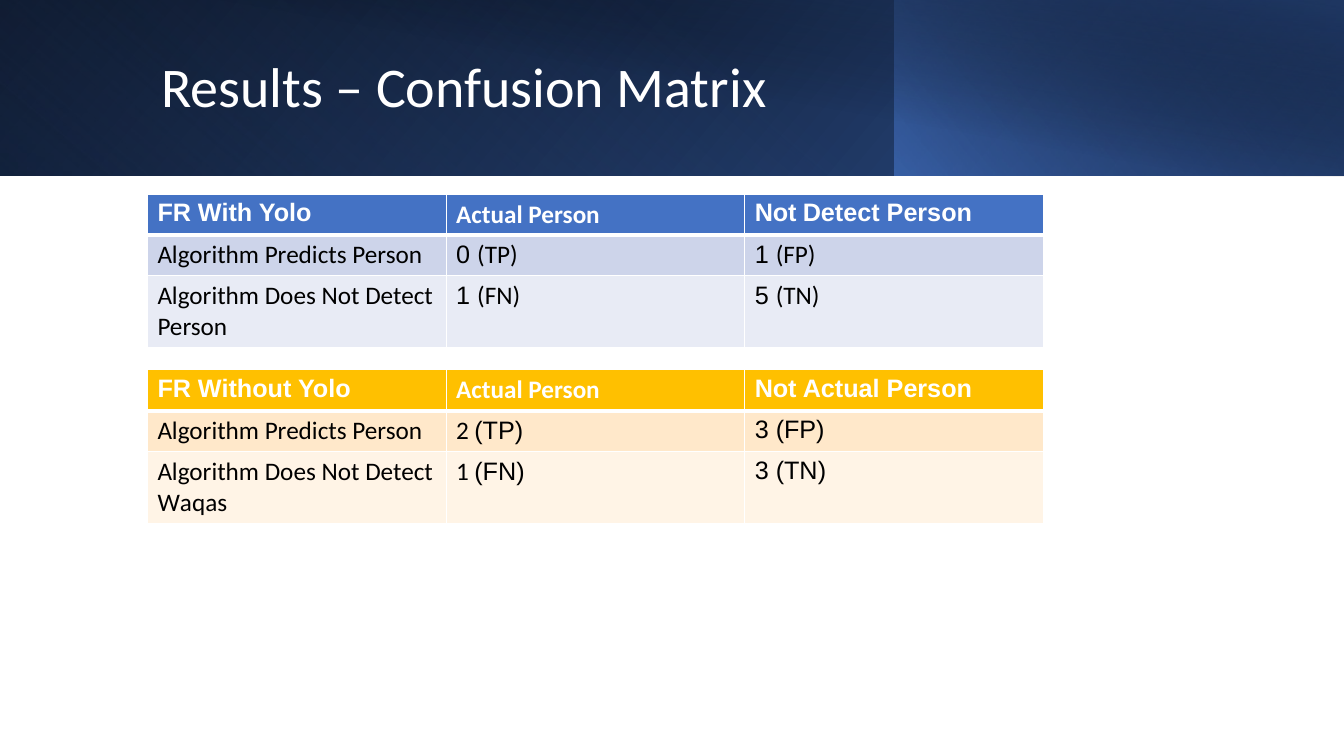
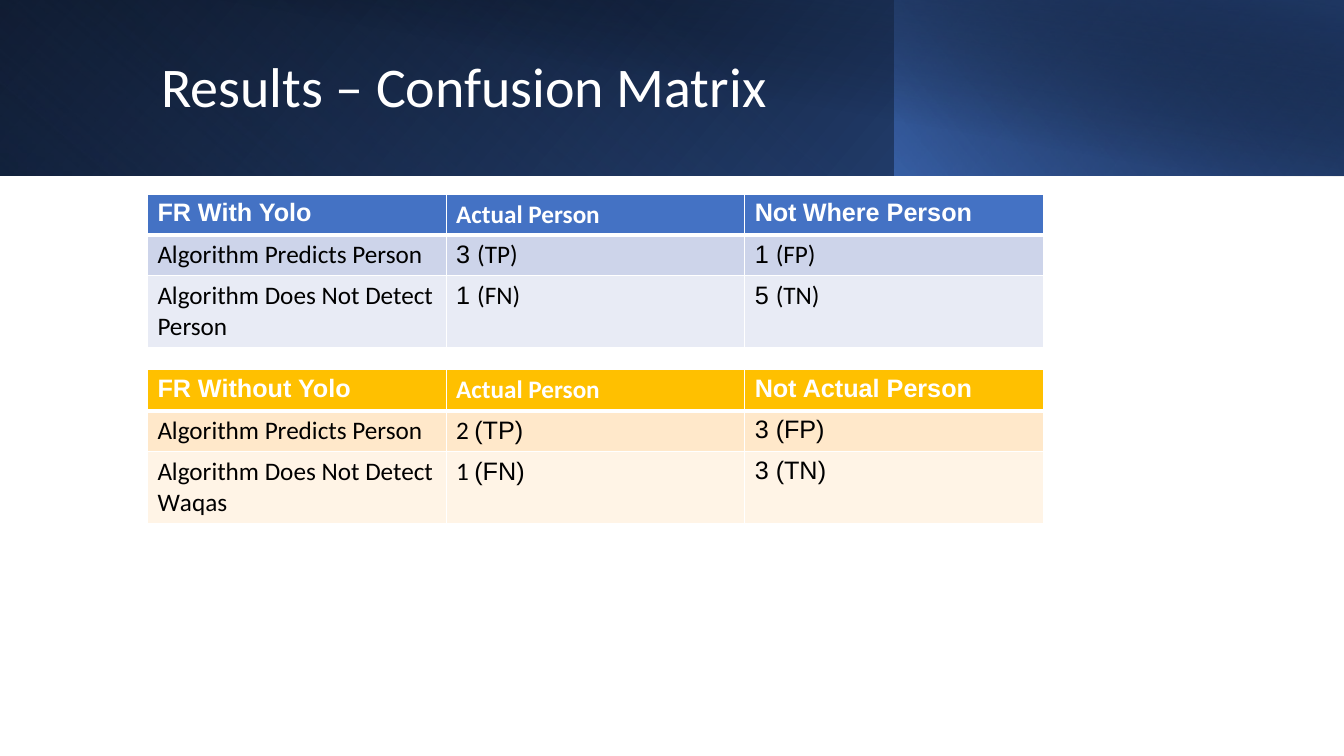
Person Not Detect: Detect -> Where
Person 0: 0 -> 3
